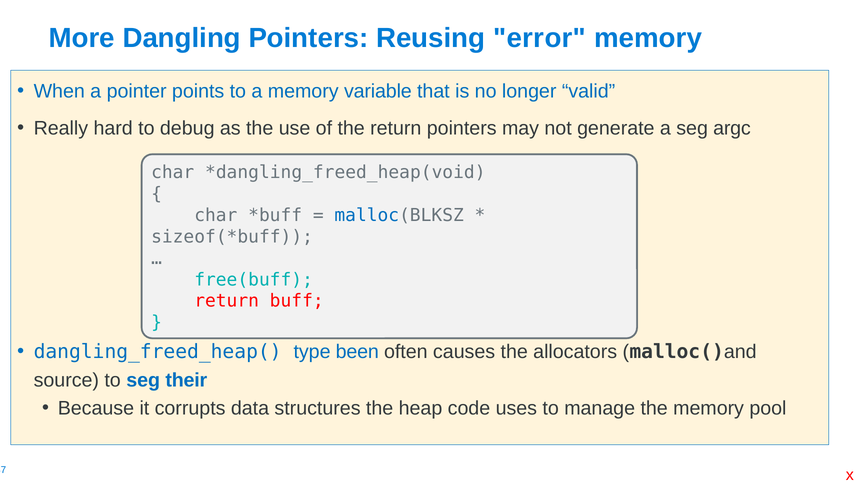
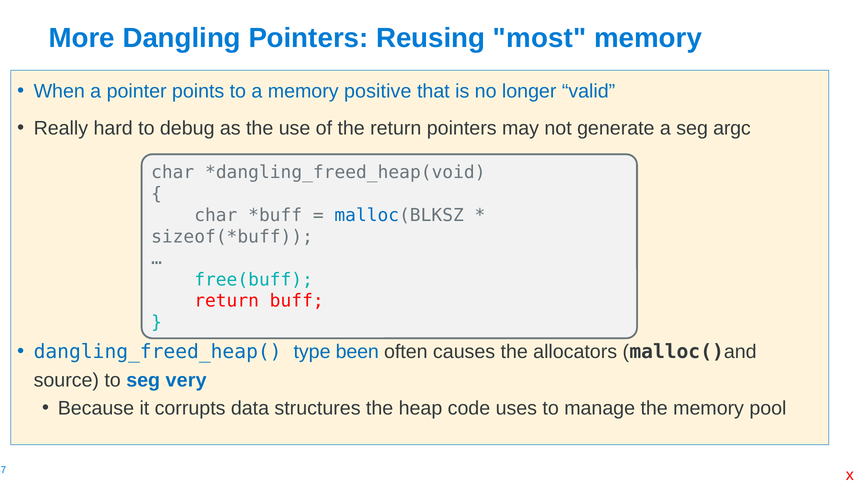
error: error -> most
variable: variable -> positive
their: their -> very
